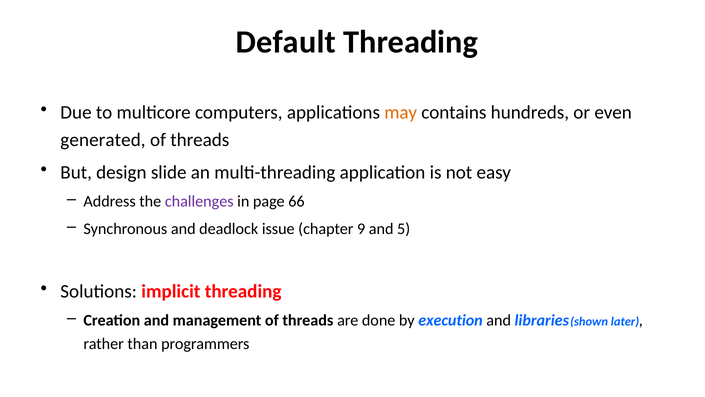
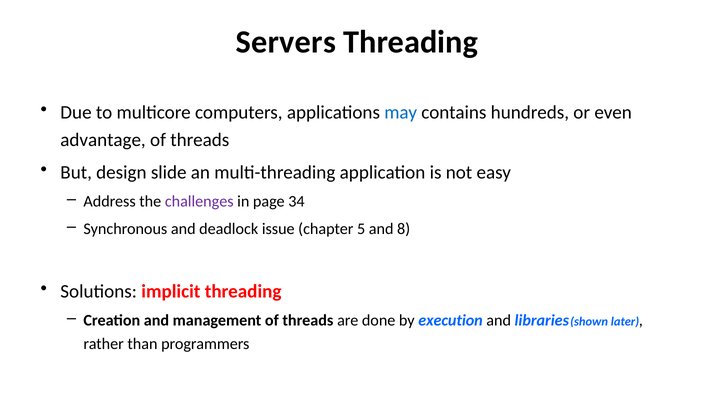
Default: Default -> Servers
may colour: orange -> blue
generated: generated -> advantage
66: 66 -> 34
9: 9 -> 5
5: 5 -> 8
